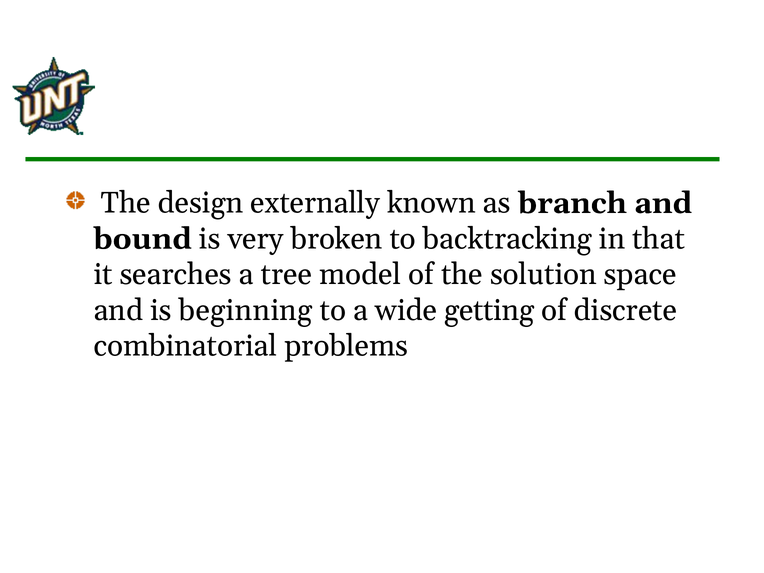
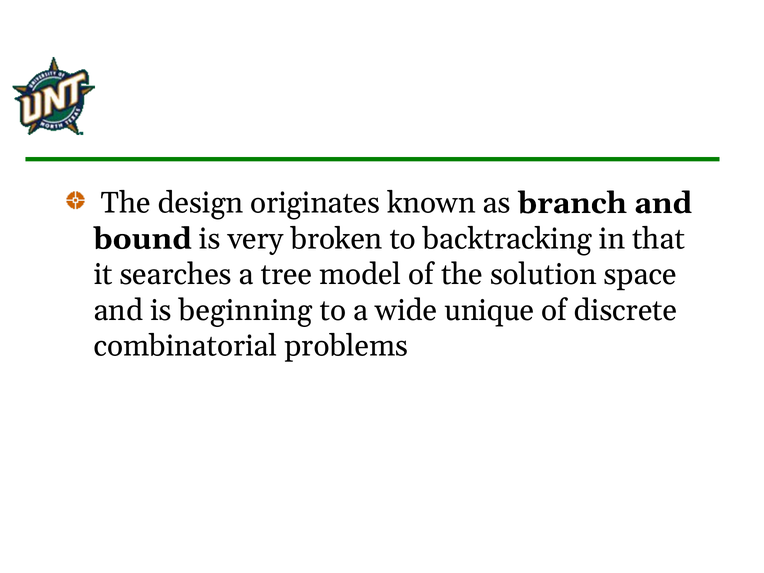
externally: externally -> originates
getting: getting -> unique
